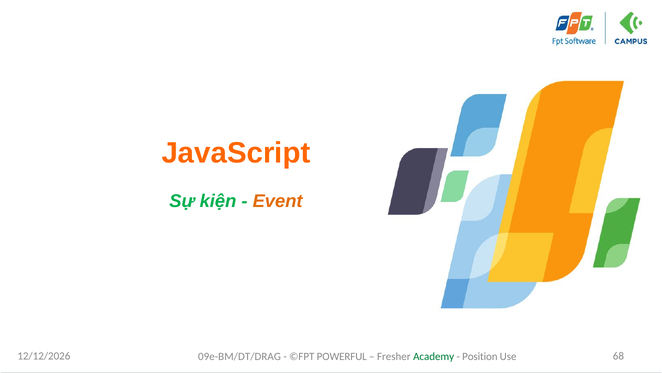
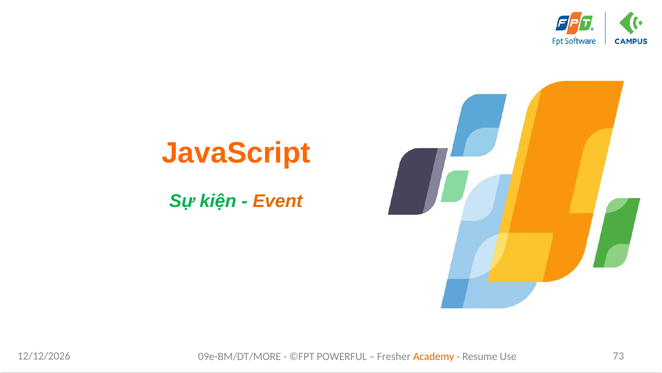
09e-BM/DT/DRAG: 09e-BM/DT/DRAG -> 09e-BM/DT/MORE
Academy colour: green -> orange
Position: Position -> Resume
68: 68 -> 73
